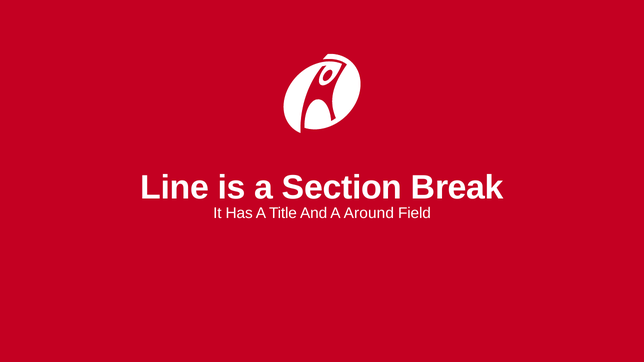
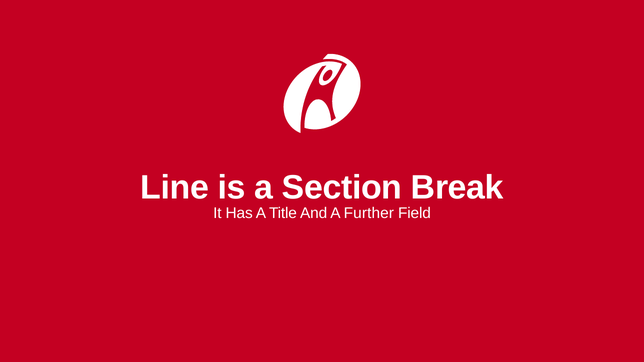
Around: Around -> Further
